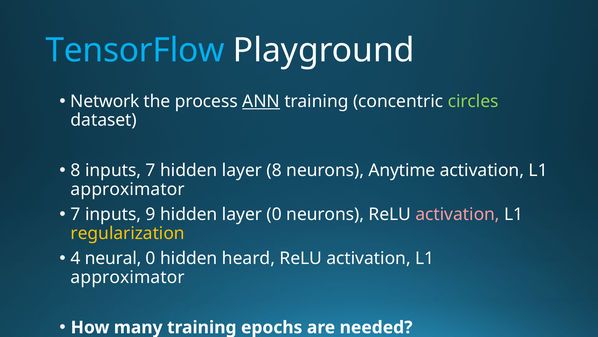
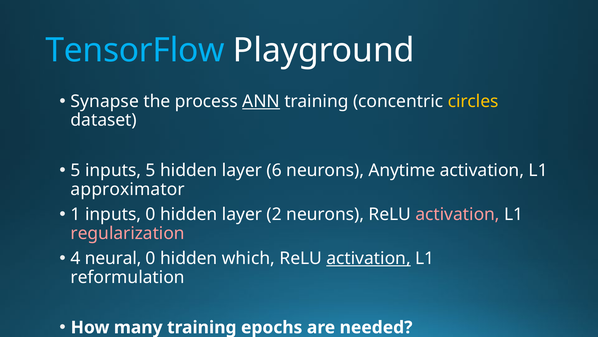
Network: Network -> Synapse
circles colour: light green -> yellow
8 at (76, 170): 8 -> 5
inputs 7: 7 -> 5
layer 8: 8 -> 6
7 at (76, 214): 7 -> 1
inputs 9: 9 -> 0
layer 0: 0 -> 2
regularization colour: yellow -> pink
heard: heard -> which
activation at (369, 258) underline: none -> present
approximator at (128, 277): approximator -> reformulation
